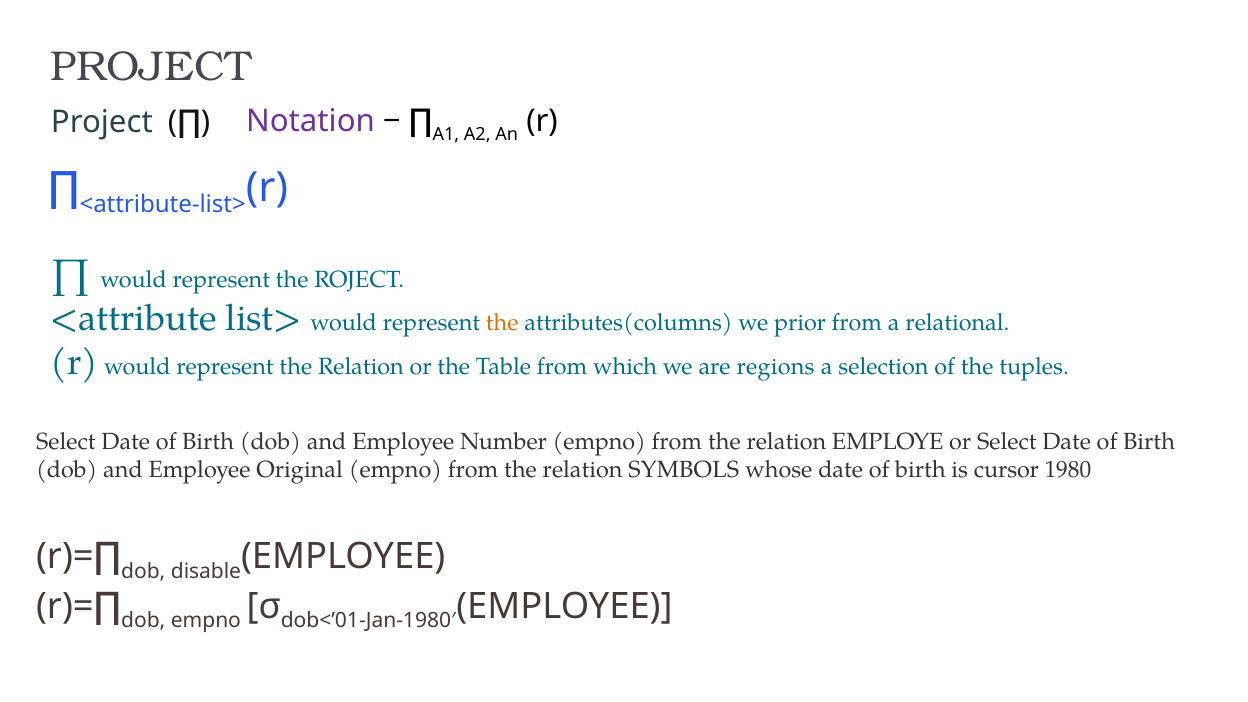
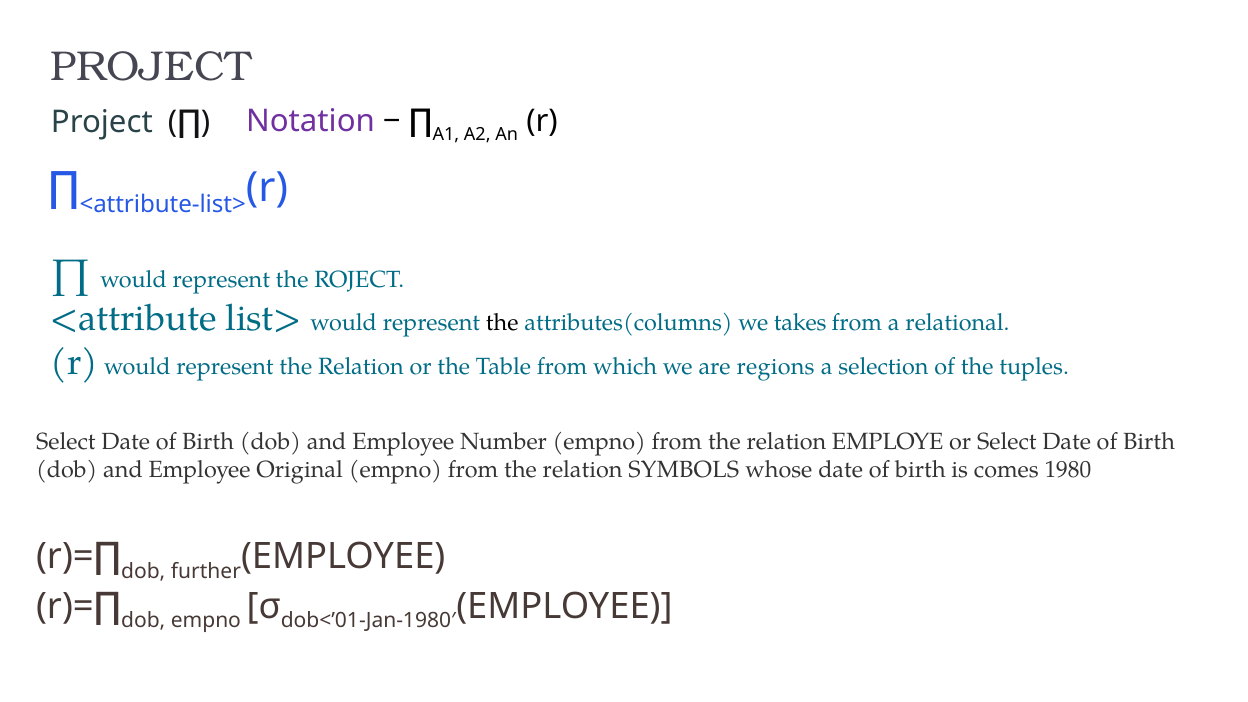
the at (502, 323) colour: orange -> black
prior: prior -> takes
cursor: cursor -> comes
disable: disable -> further
